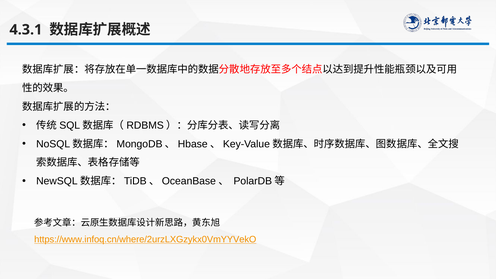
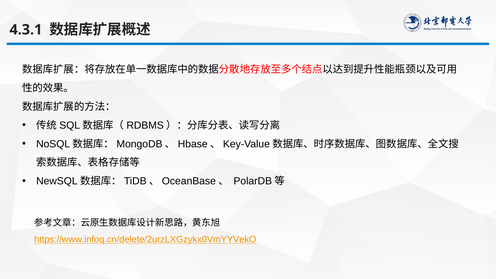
https://www.infoq.cn/where/2urzLXGzykx0VmYYVekO: https://www.infoq.cn/where/2urzLXGzykx0VmYYVekO -> https://www.infoq.cn/delete/2urzLXGzykx0VmYYVekO
